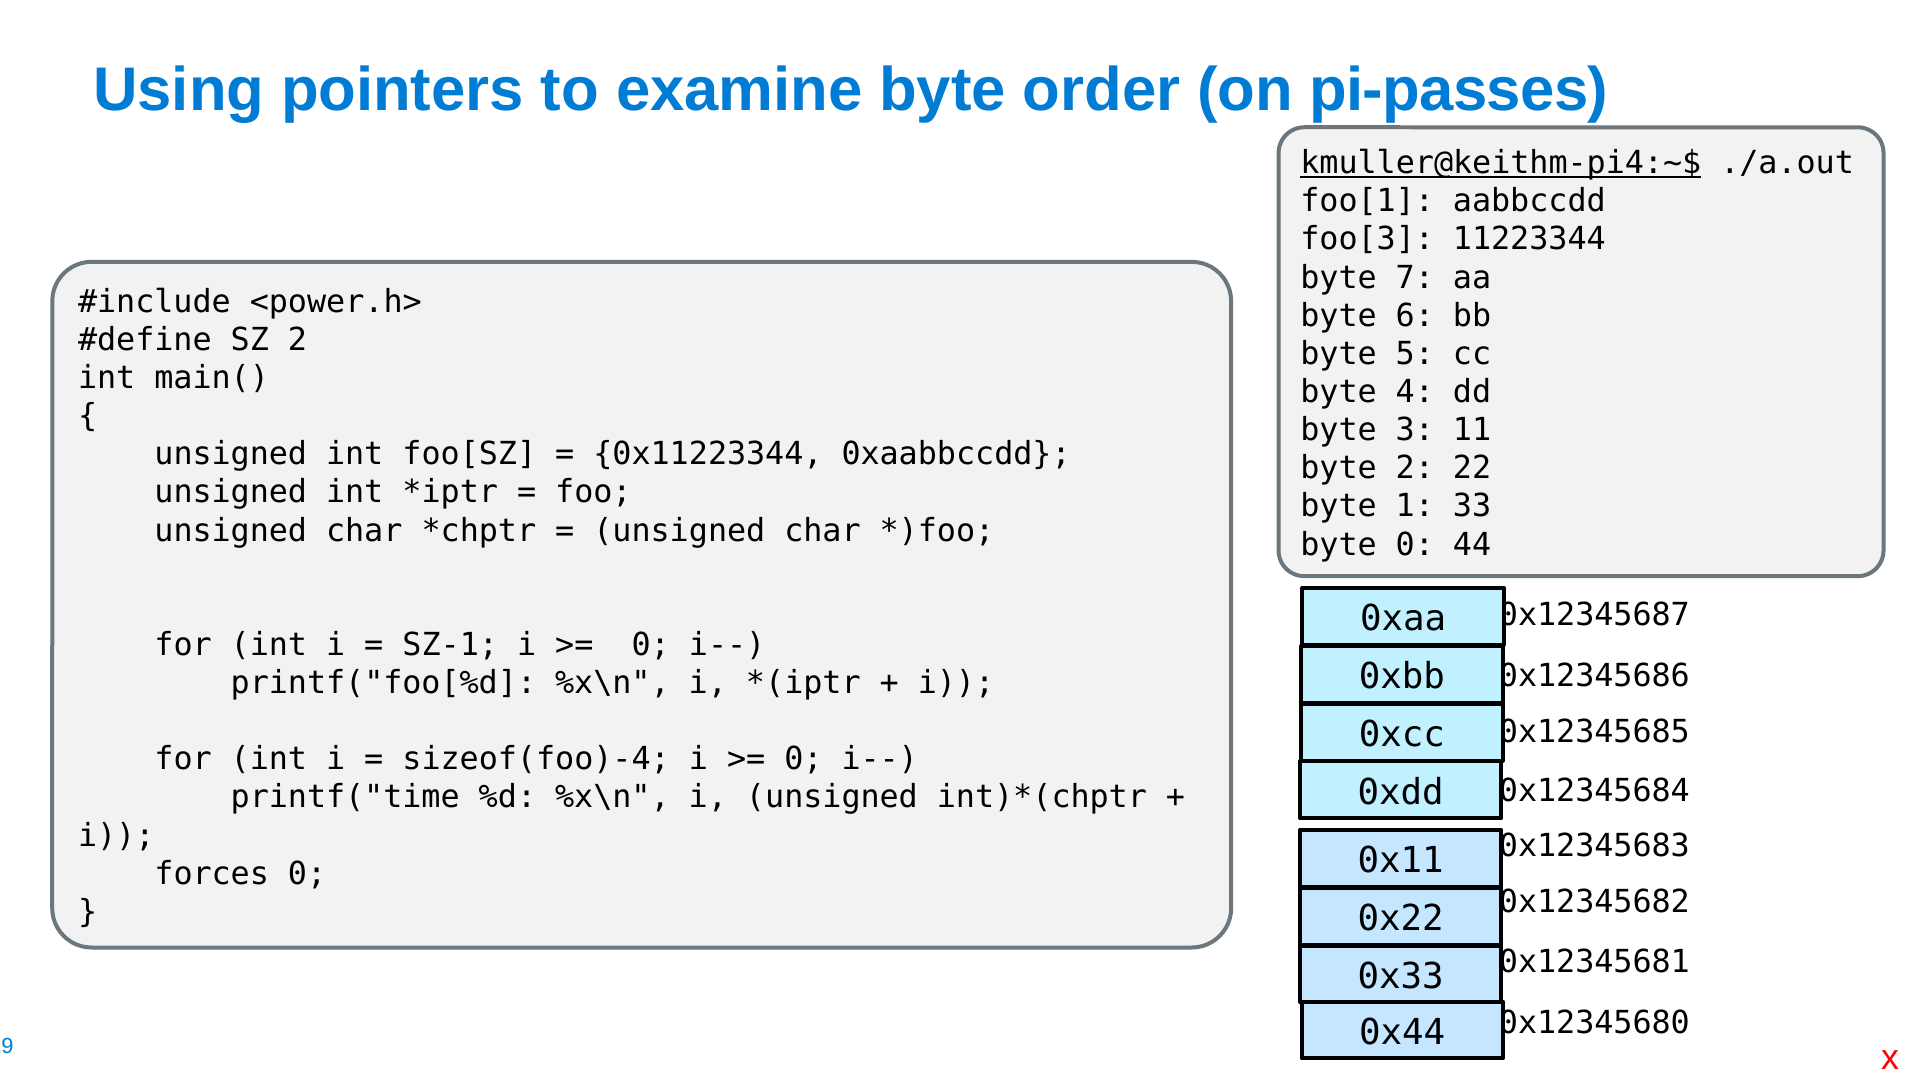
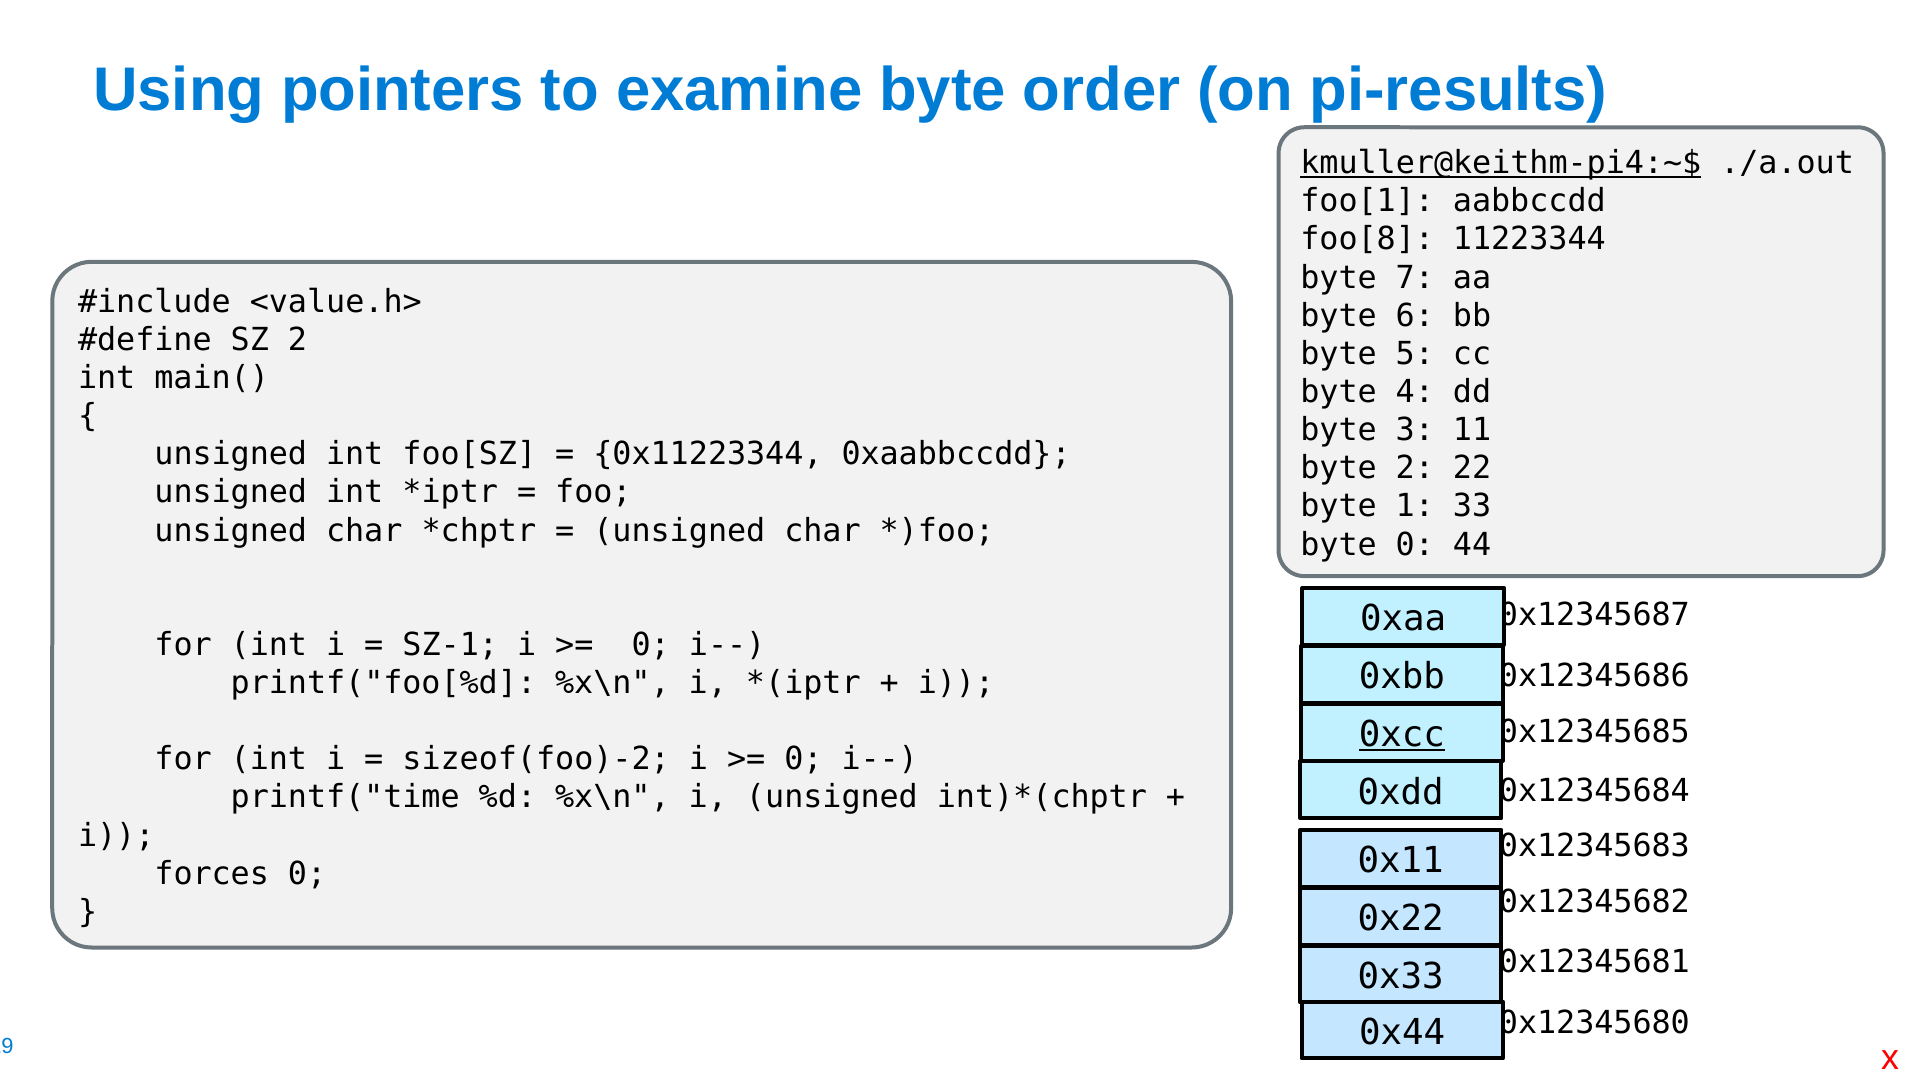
pi-passes: pi-passes -> pi-results
foo[3: foo[3 -> foo[8
<power.h>: <power.h> -> <value.h>
0xcc underline: none -> present
sizeof(foo)-4: sizeof(foo)-4 -> sizeof(foo)-2
